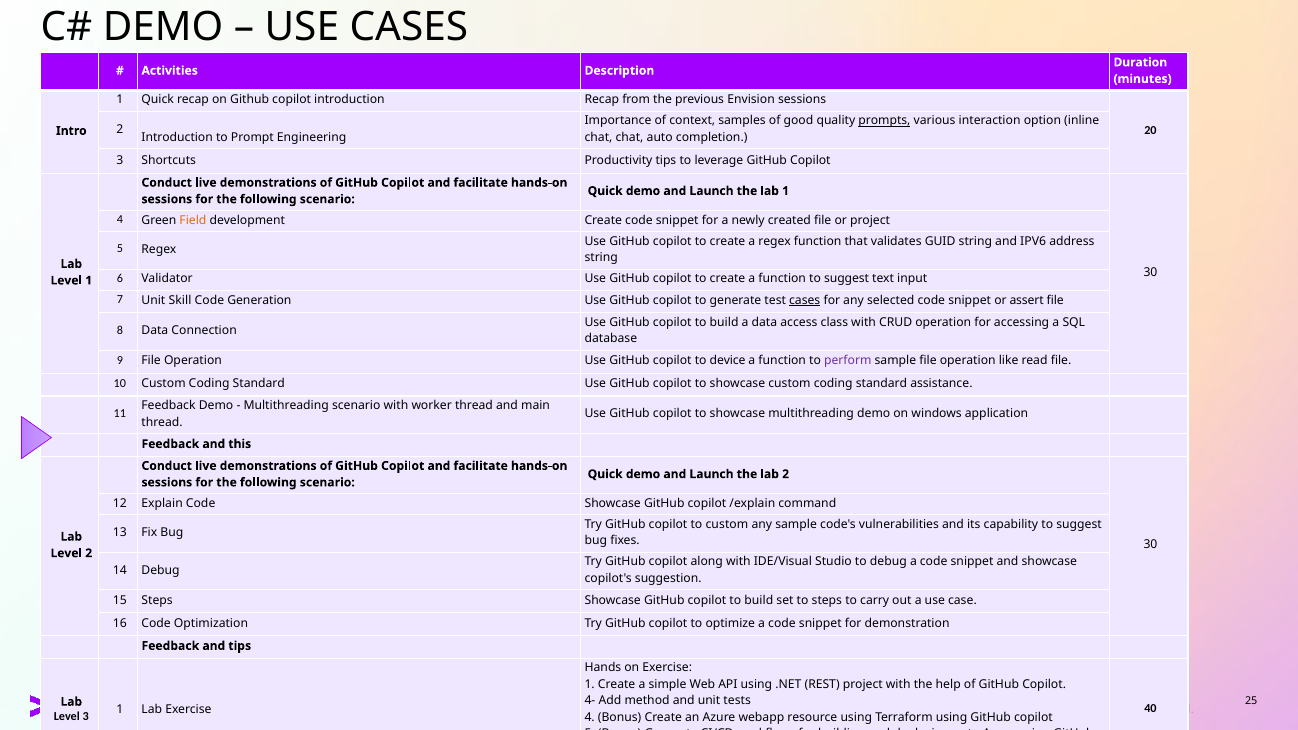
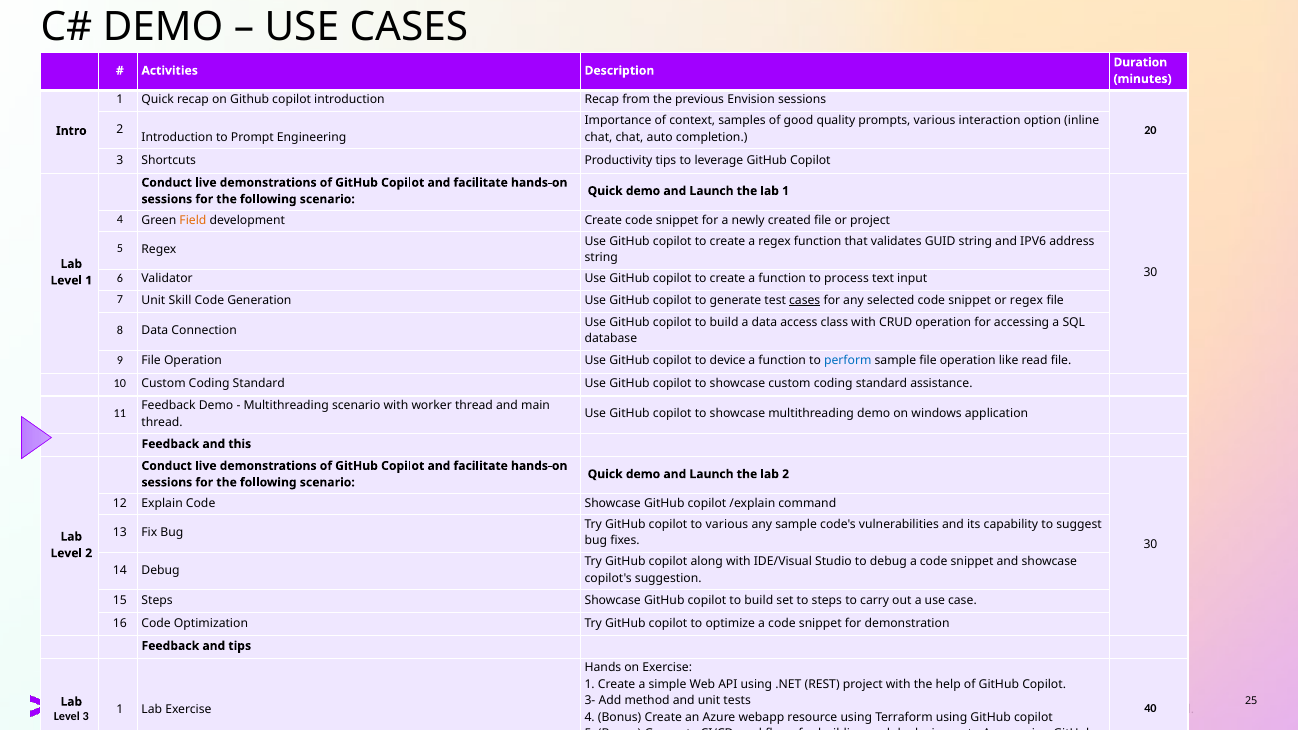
prompts underline: present -> none
function to suggest: suggest -> process
or assert: assert -> regex
perform colour: purple -> blue
to custom: custom -> various
4-: 4- -> 3-
